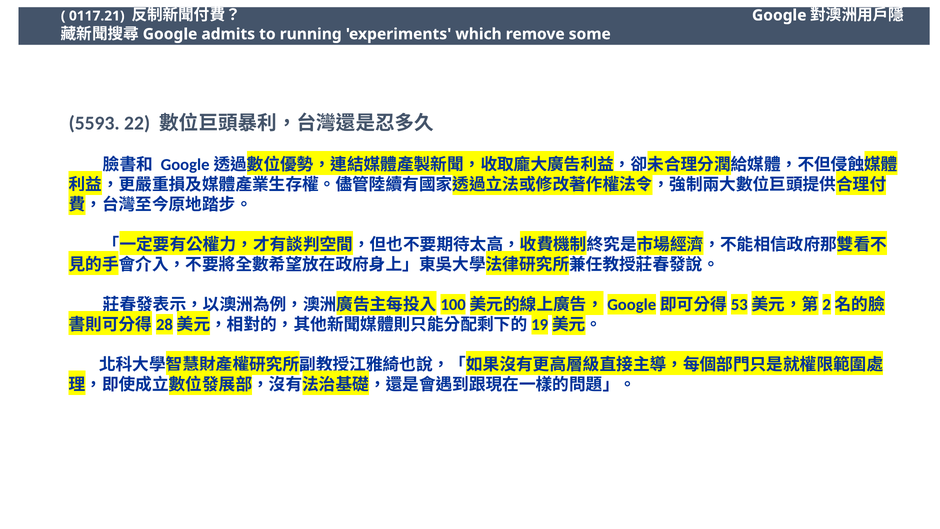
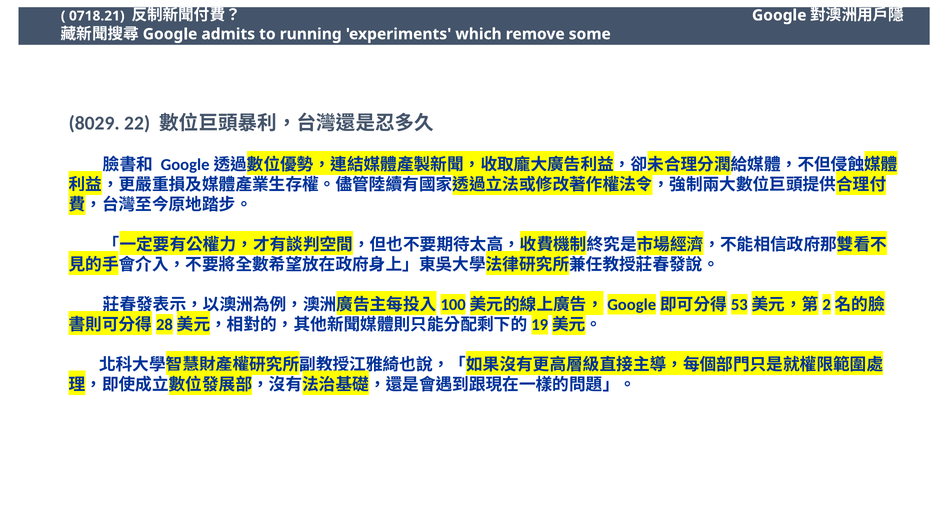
0117.21: 0117.21 -> 0718.21
5593: 5593 -> 8029
